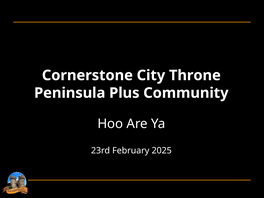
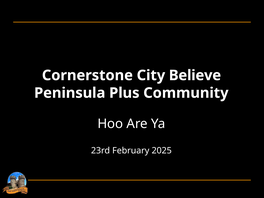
Throne: Throne -> Believe
